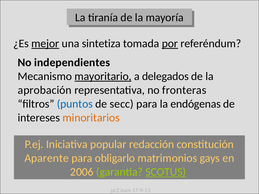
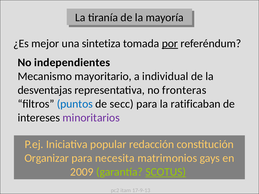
mejor underline: present -> none
mayoritario underline: present -> none
delegados: delegados -> individual
aprobación: aprobación -> desventajas
endógenas: endógenas -> ratificaban
minoritarios colour: orange -> purple
Aparente: Aparente -> Organizar
obligarlo: obligarlo -> necesita
2006: 2006 -> 2009
